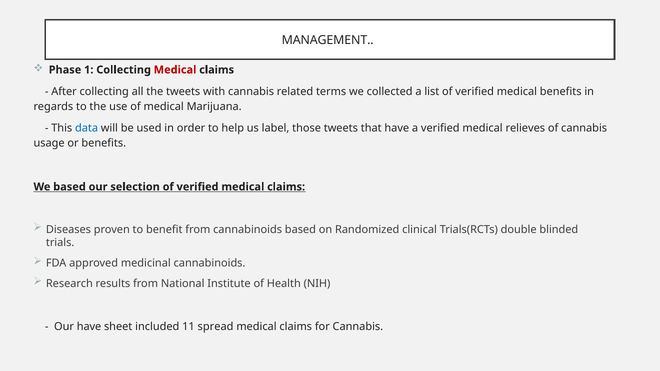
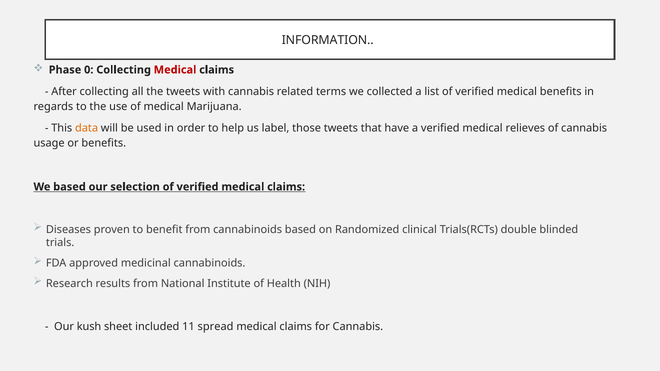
MANAGEMENT: MANAGEMENT -> INFORMATION
1: 1 -> 0
data colour: blue -> orange
Our have: have -> kush
